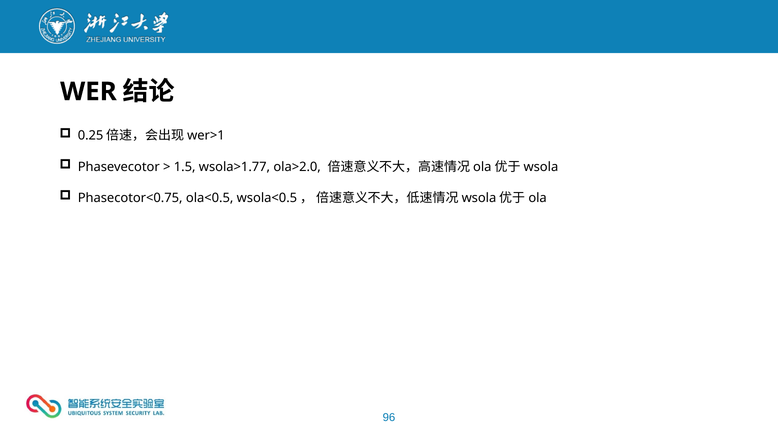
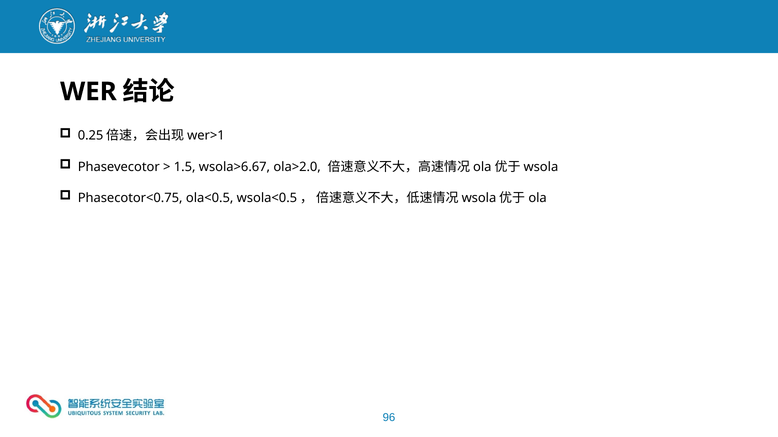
wsola>1.77: wsola>1.77 -> wsola>6.67
